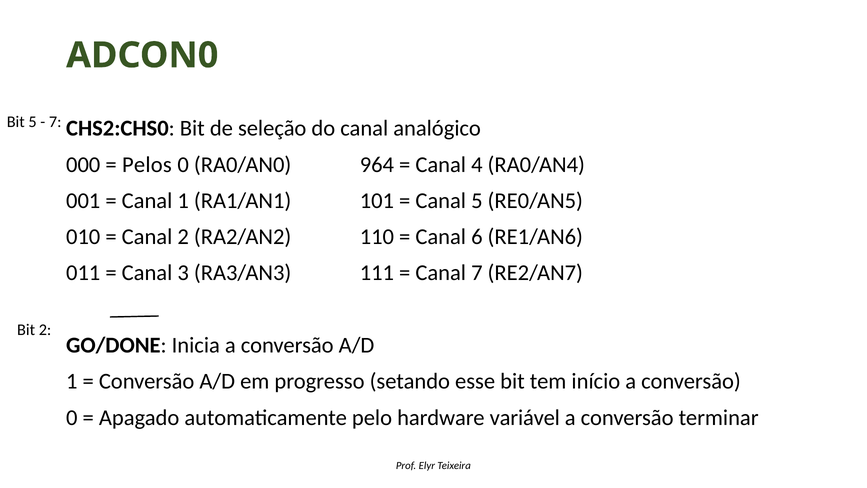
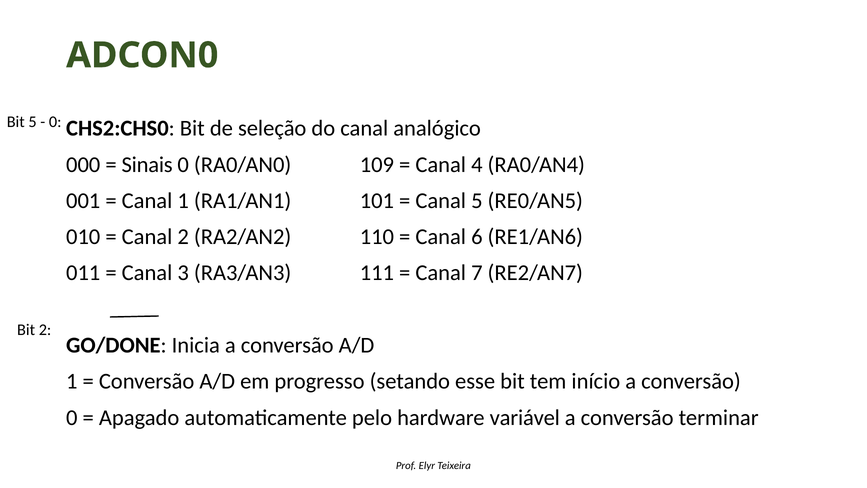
7 at (55, 122): 7 -> 0
Pelos: Pelos -> Sinais
964: 964 -> 109
